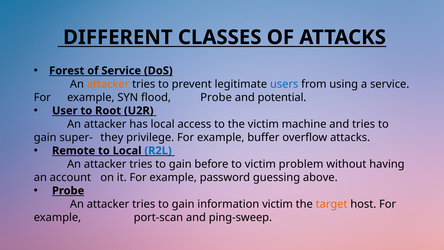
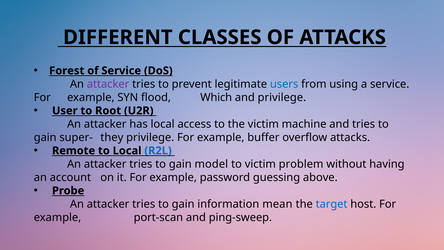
attacker at (108, 84) colour: orange -> purple
flood Probe: Probe -> Which
and potential: potential -> privilege
before: before -> model
information victim: victim -> mean
target colour: orange -> blue
